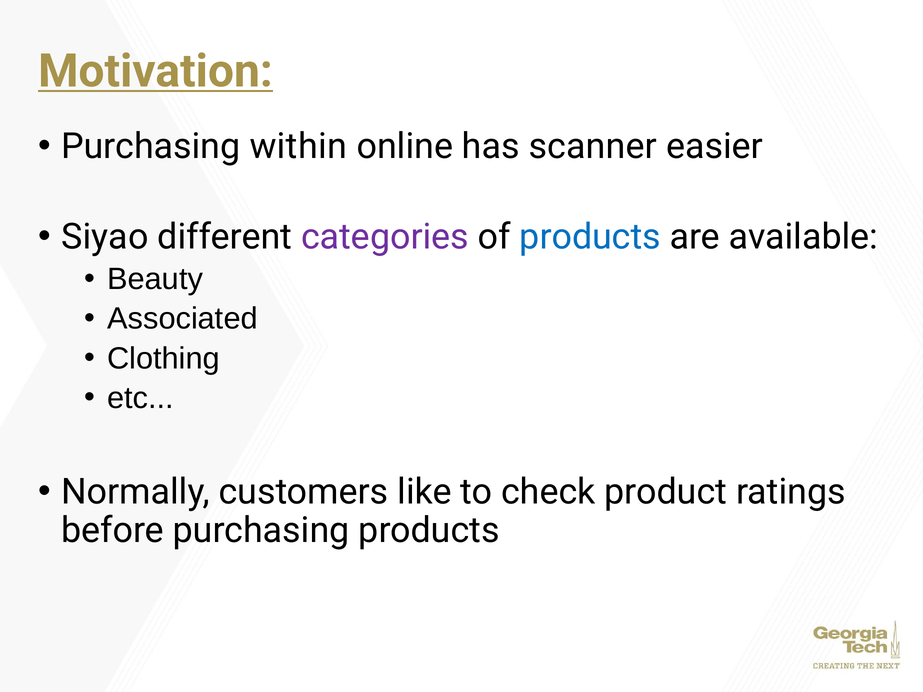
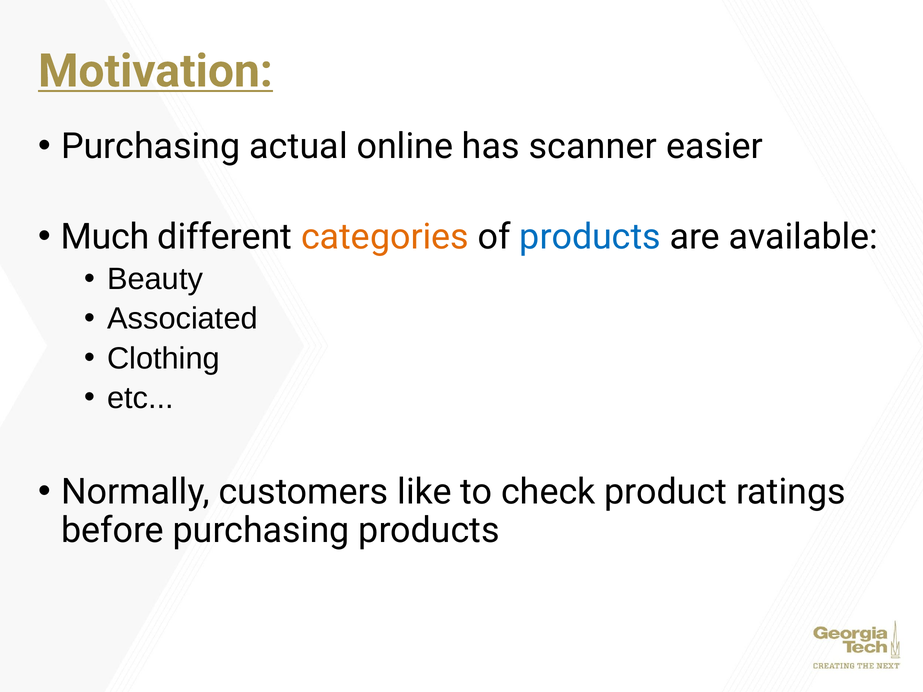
within: within -> actual
Siyao: Siyao -> Much
categories colour: purple -> orange
